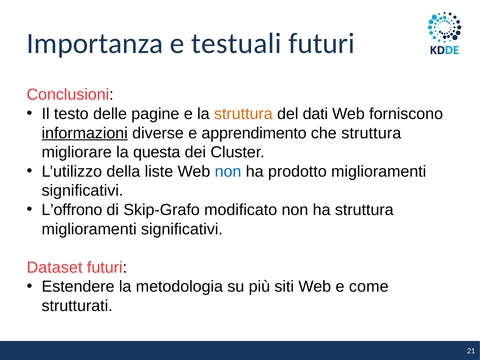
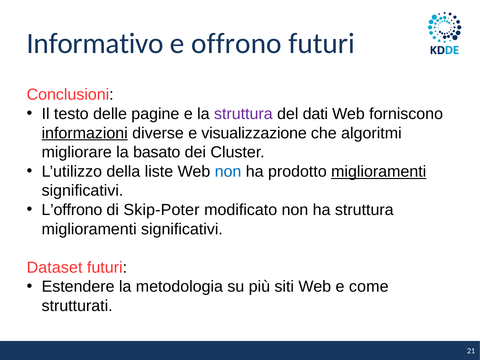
Importanza: Importanza -> Informativo
testuali: testuali -> offrono
struttura at (243, 114) colour: orange -> purple
apprendimento: apprendimento -> visualizzazione
che struttura: struttura -> algoritmi
questa: questa -> basato
miglioramenti at (379, 171) underline: none -> present
Skip-Grafo: Skip-Grafo -> Skip-Poter
